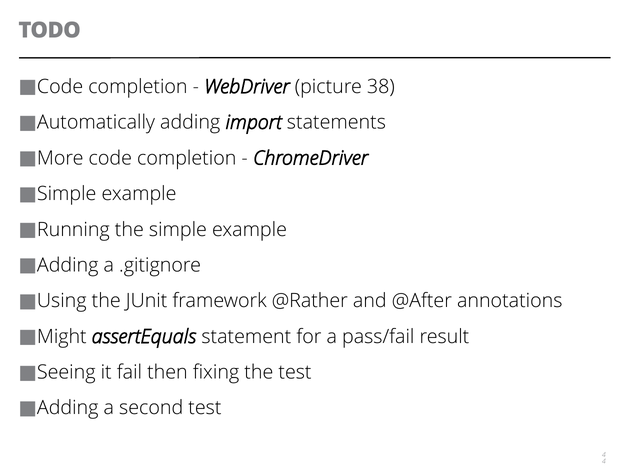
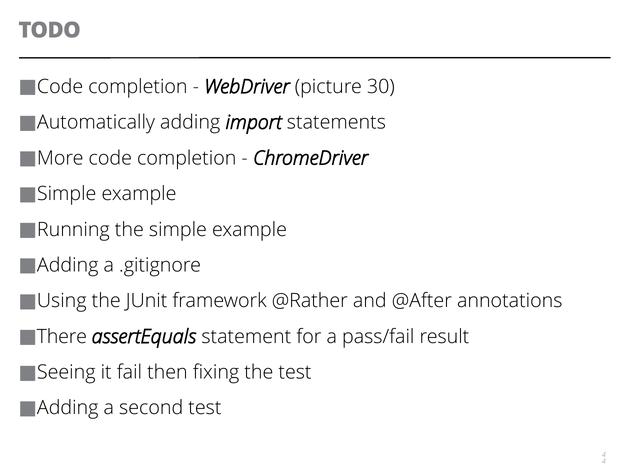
38: 38 -> 30
Might: Might -> There
